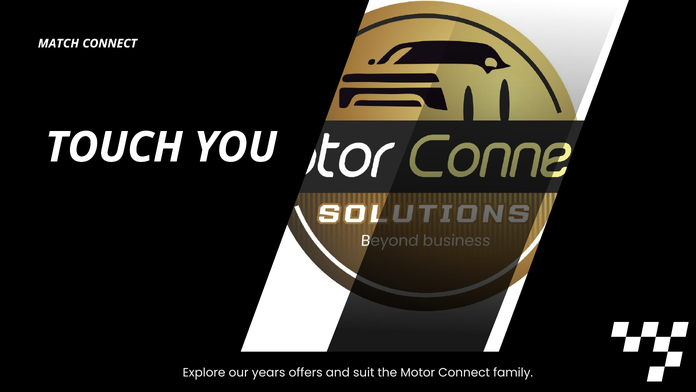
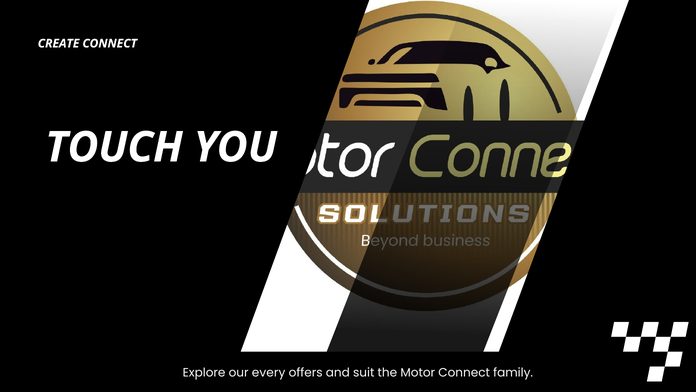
MATCH: MATCH -> CREATE
years: years -> every
